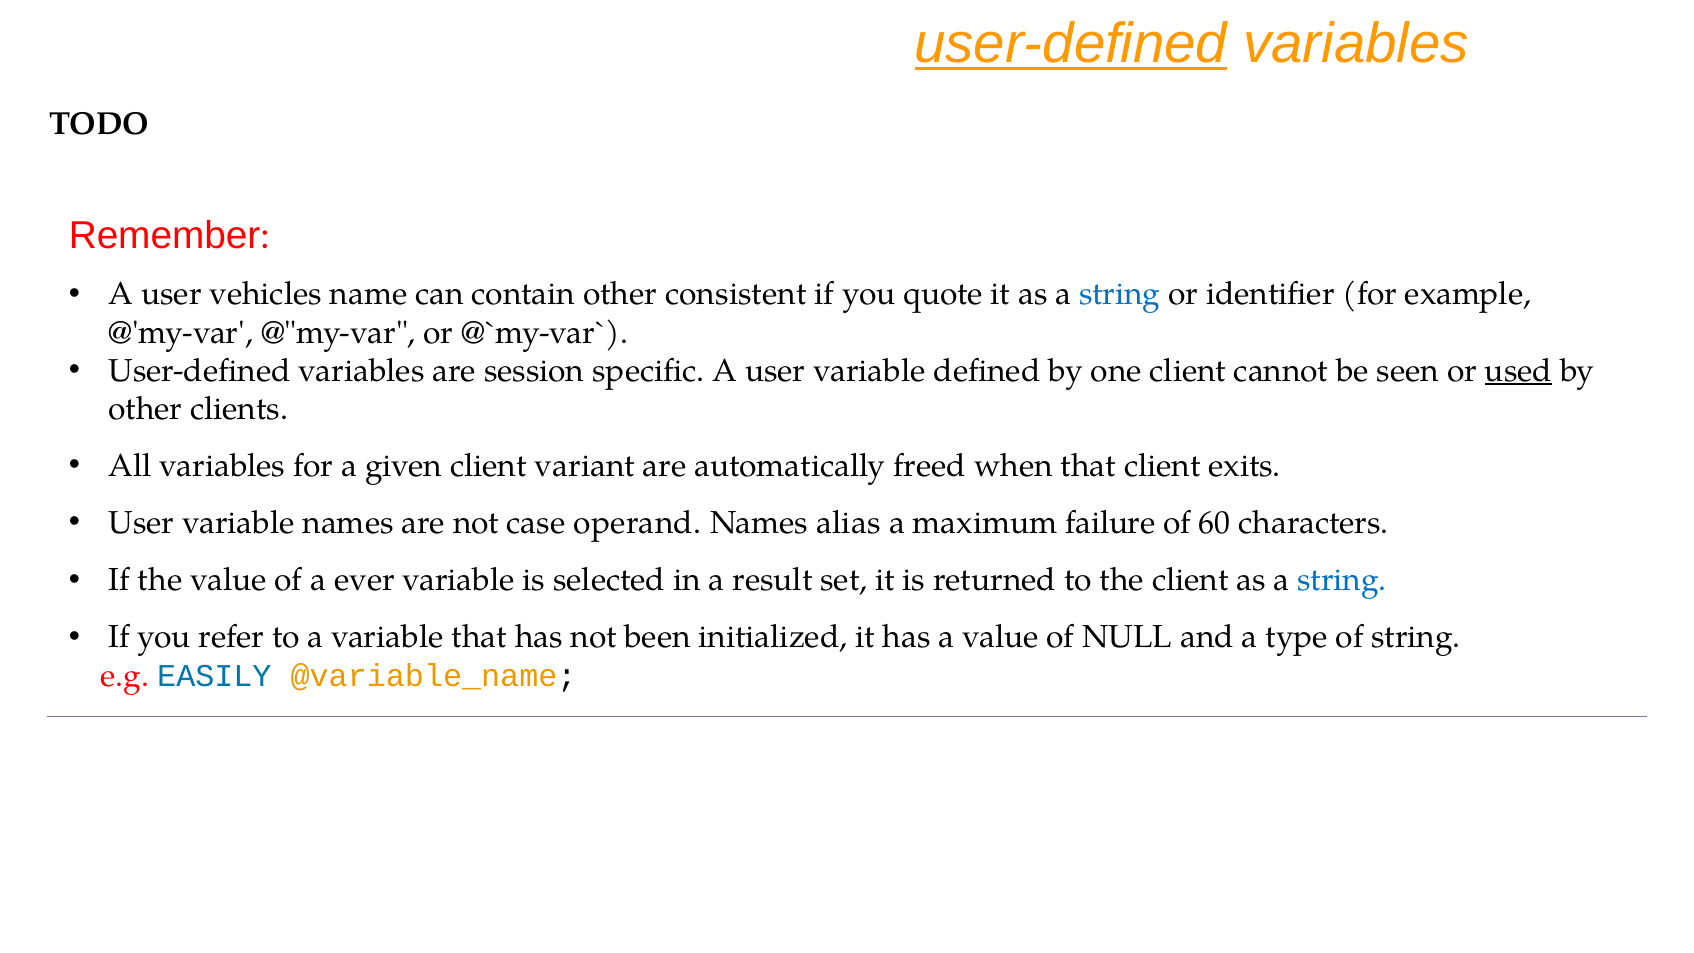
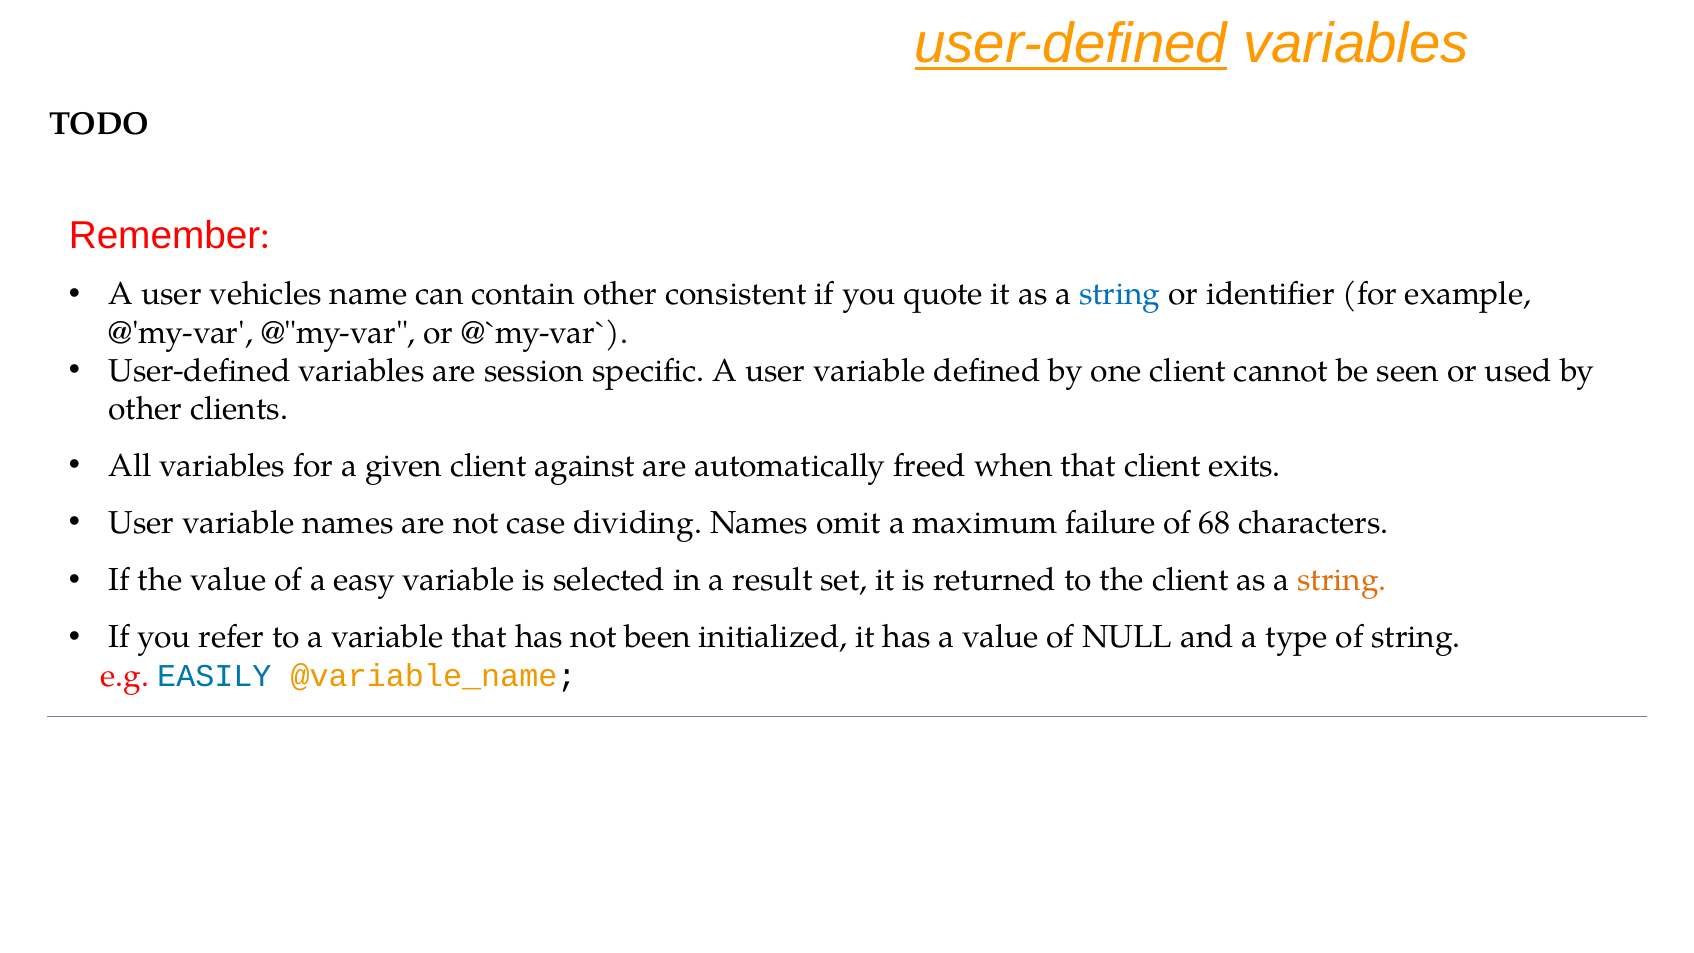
used underline: present -> none
variant: variant -> against
operand: operand -> dividing
alias: alias -> omit
60: 60 -> 68
ever: ever -> easy
string at (1342, 580) colour: blue -> orange
